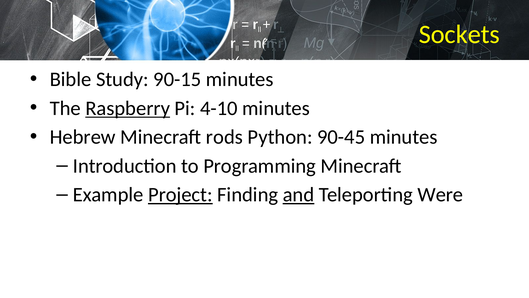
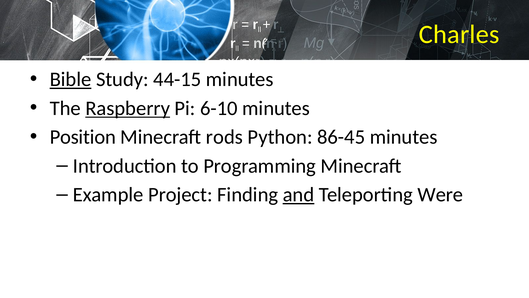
Sockets: Sockets -> Charles
Bible underline: none -> present
90-15: 90-15 -> 44-15
4-10: 4-10 -> 6-10
Hebrew: Hebrew -> Position
90-45: 90-45 -> 86-45
Project underline: present -> none
